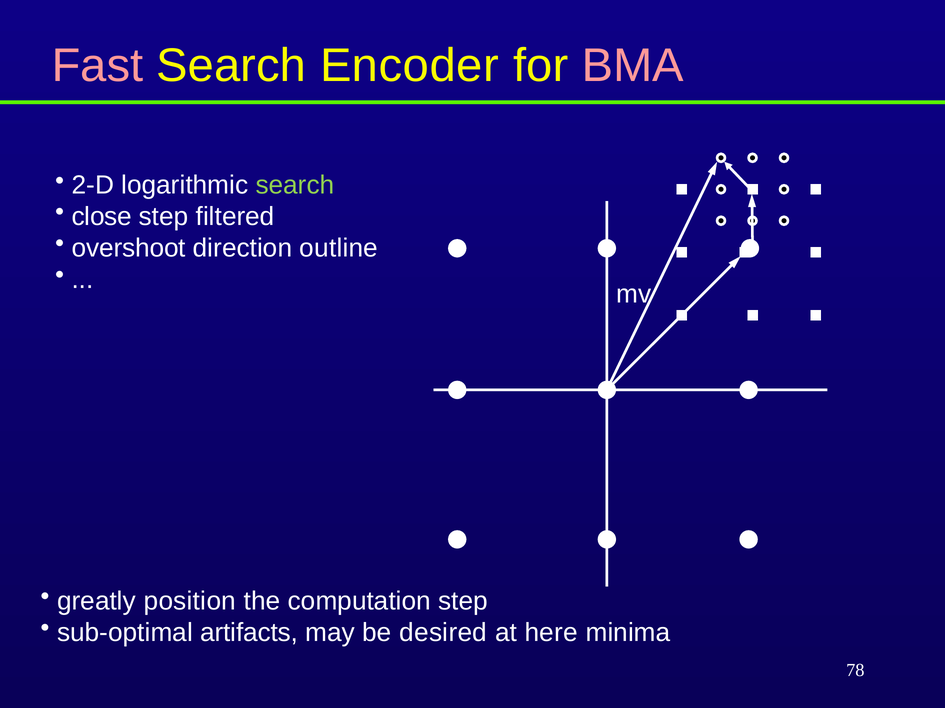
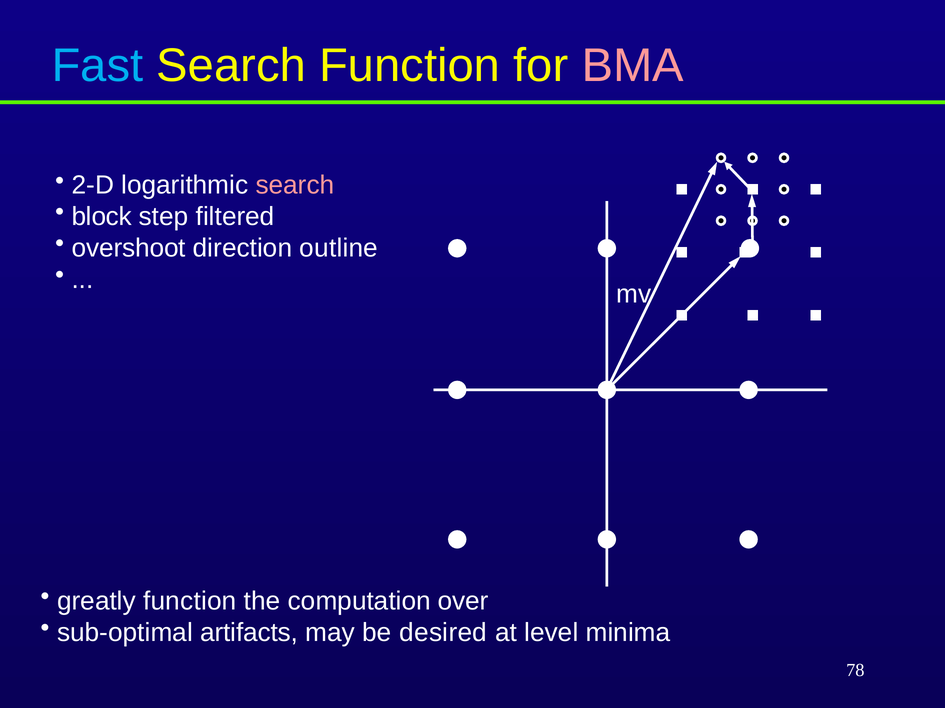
Fast colour: pink -> light blue
Search Encoder: Encoder -> Function
search at (295, 185) colour: light green -> pink
close: close -> block
greatly position: position -> function
computation step: step -> over
here: here -> level
